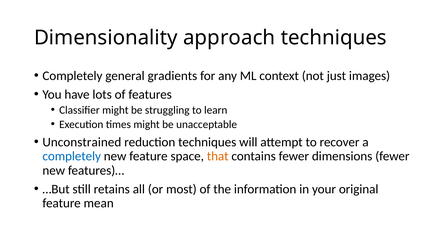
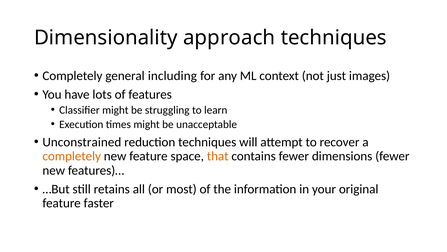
gradients: gradients -> including
completely at (72, 156) colour: blue -> orange
mean: mean -> faster
